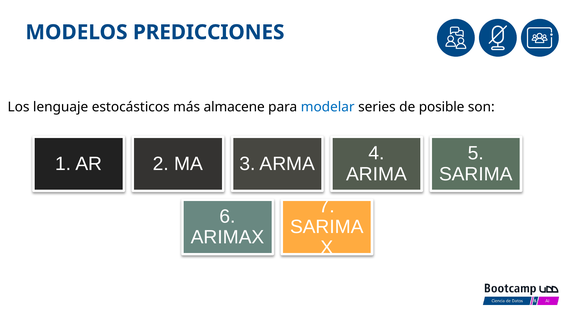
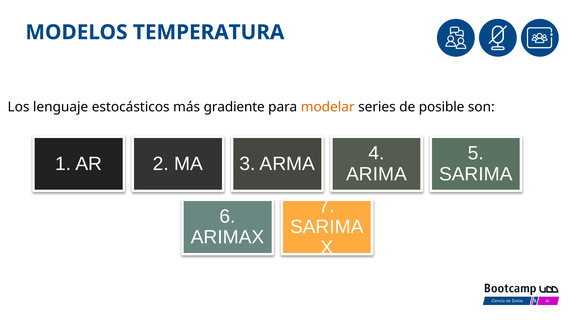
PREDICCIONES: PREDICCIONES -> TEMPERATURA
almacene: almacene -> gradiente
modelar colour: blue -> orange
